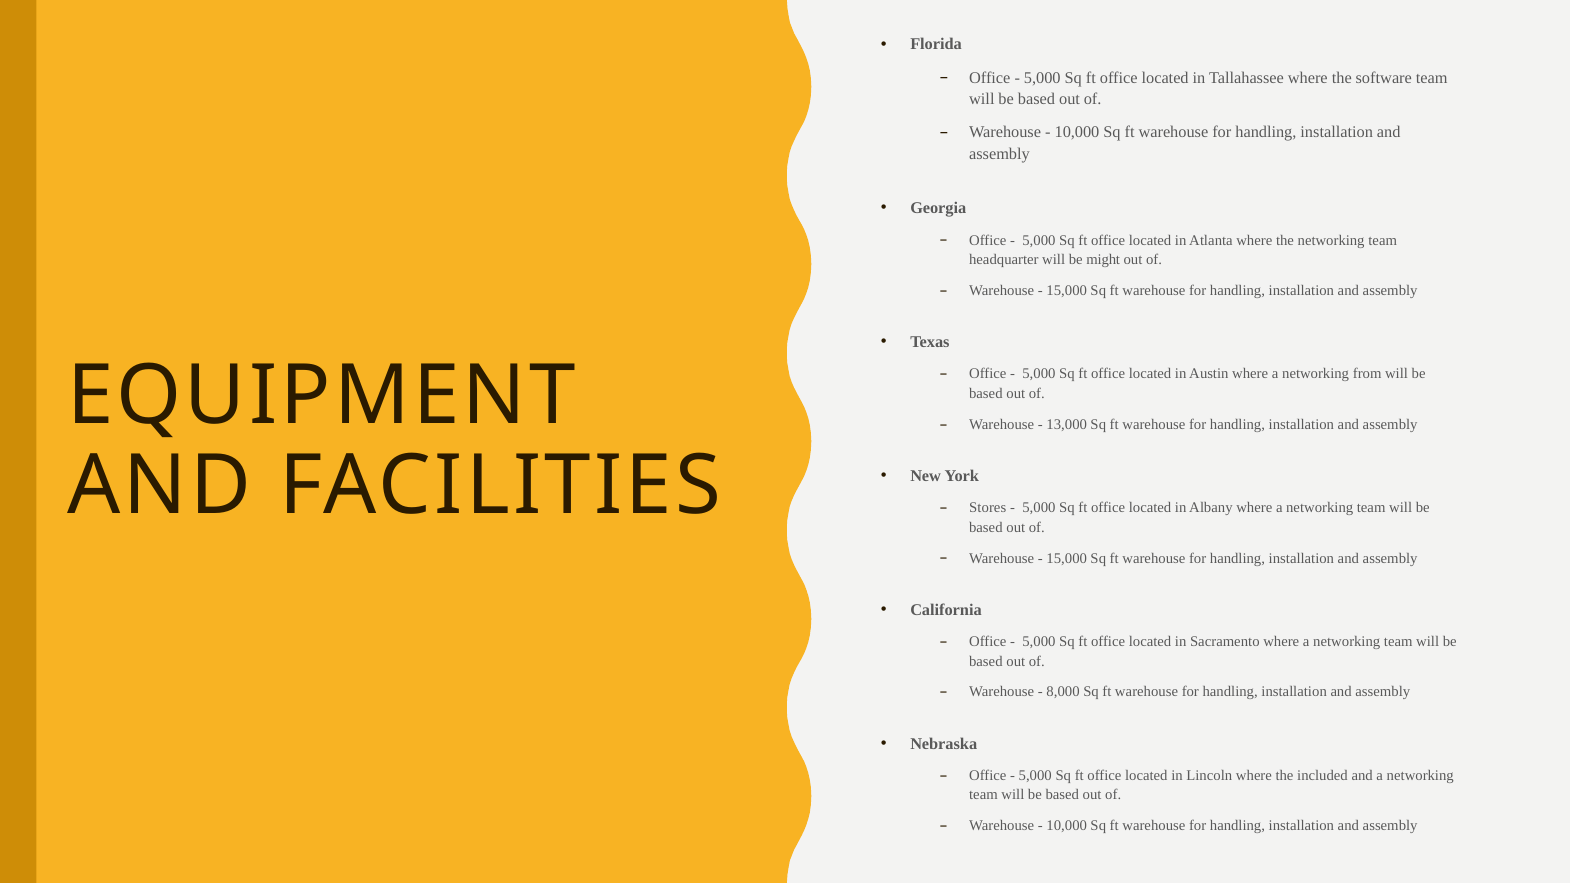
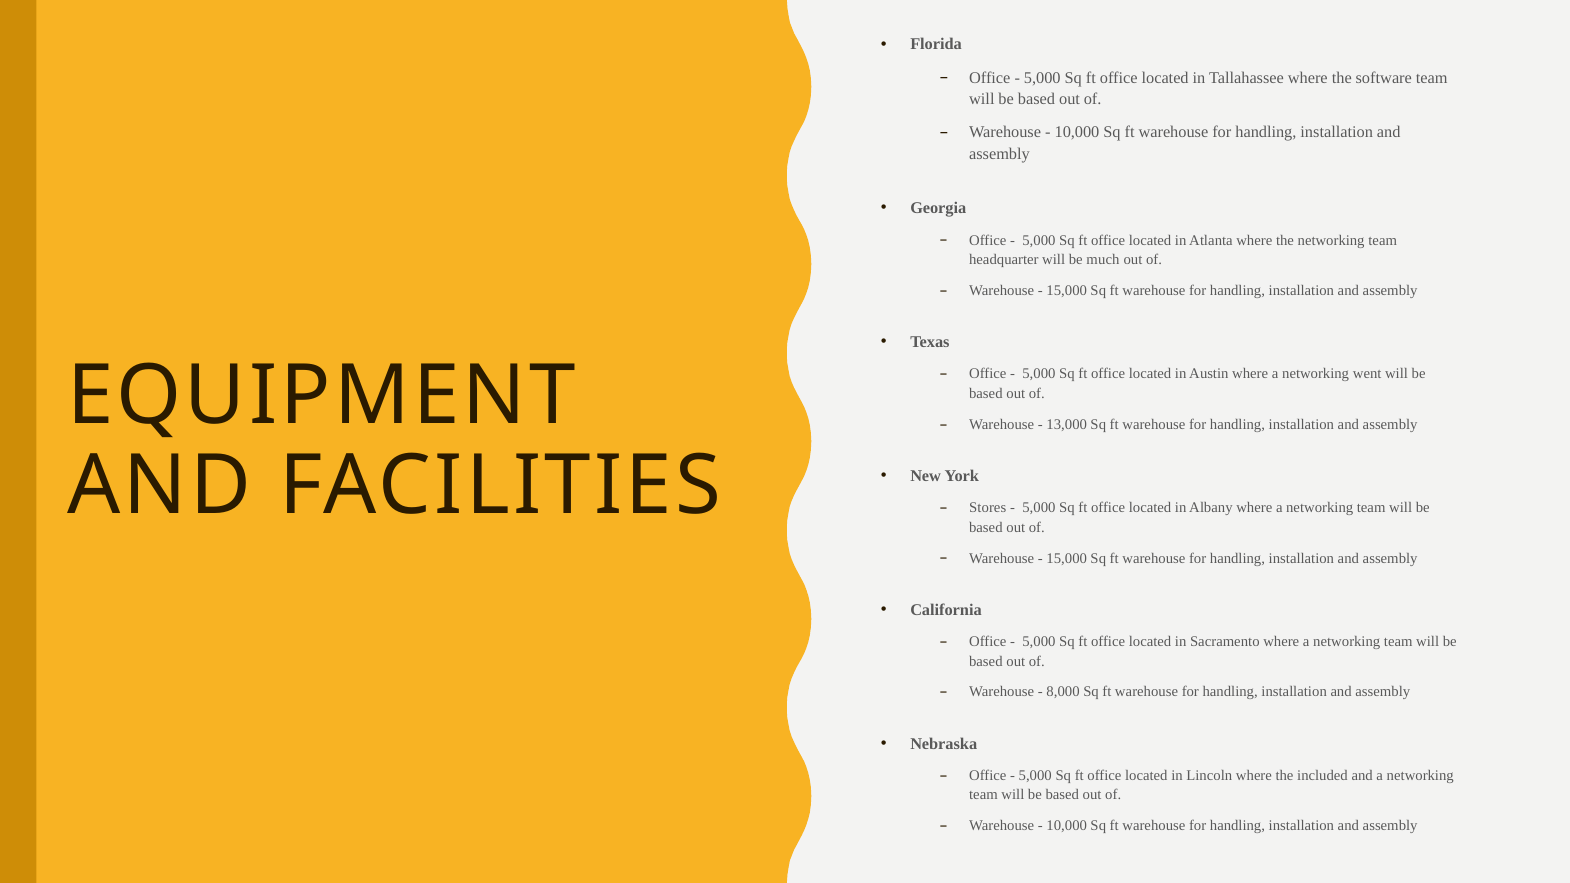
might: might -> much
from: from -> went
